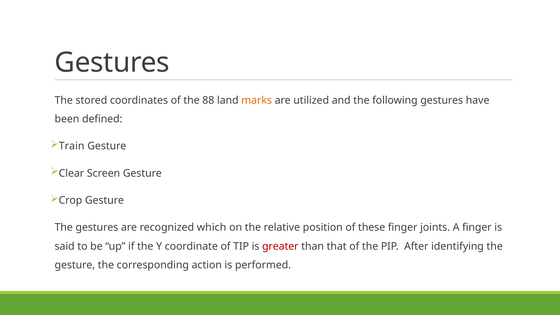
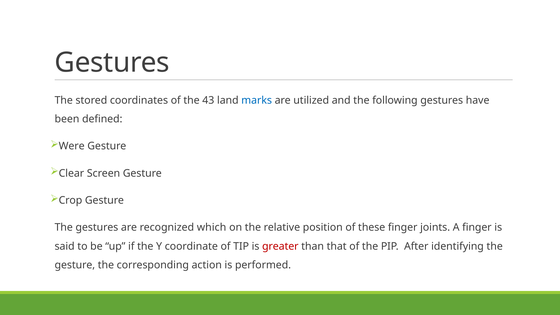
88: 88 -> 43
marks colour: orange -> blue
Train: Train -> Were
